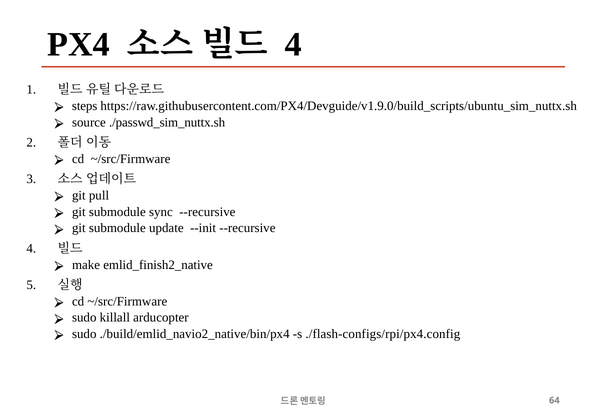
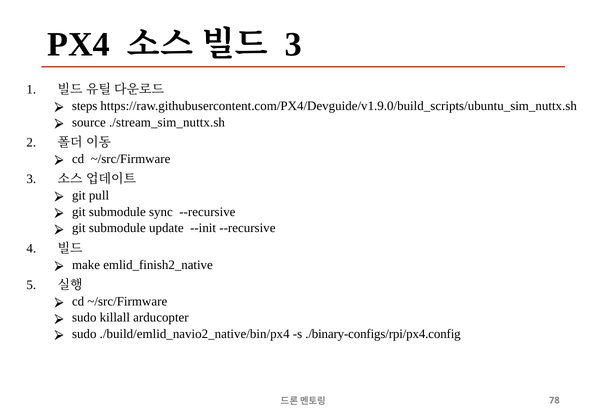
4 at (293, 44): 4 -> 3
./passwd_sim_nuttx.sh: ./passwd_sim_nuttx.sh -> ./stream_sim_nuttx.sh
./flash-configs/rpi/px4.config: ./flash-configs/rpi/px4.config -> ./binary-configs/rpi/px4.config
64: 64 -> 78
